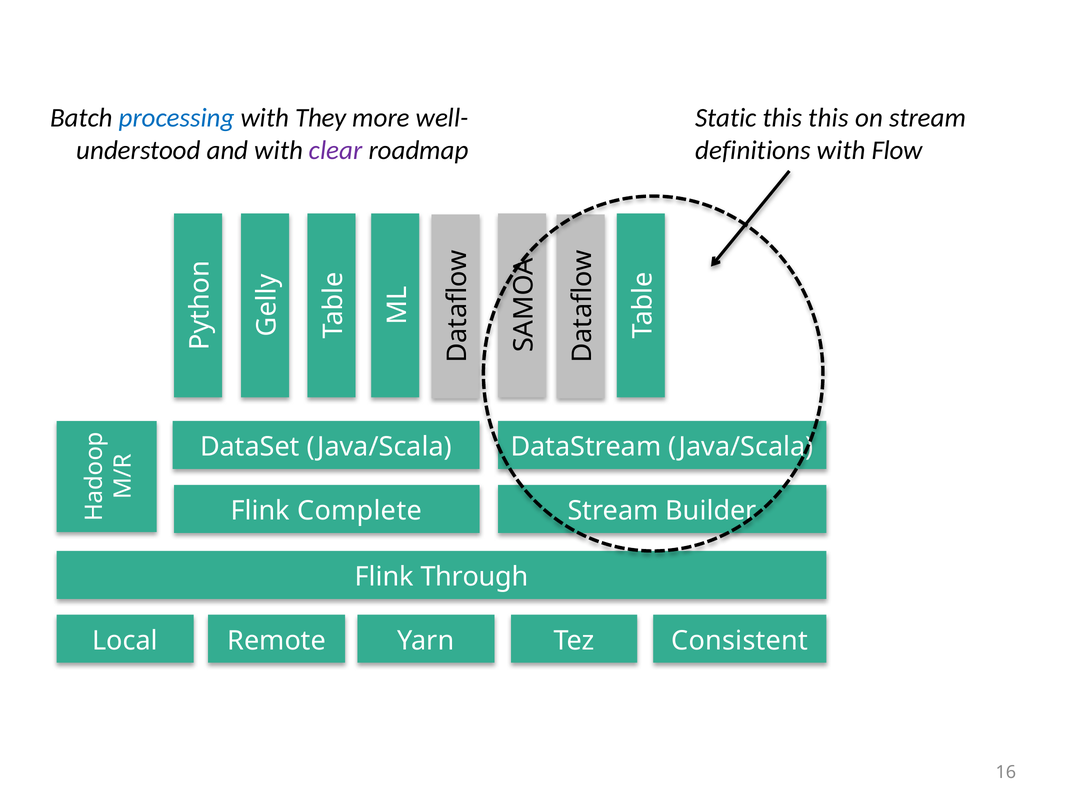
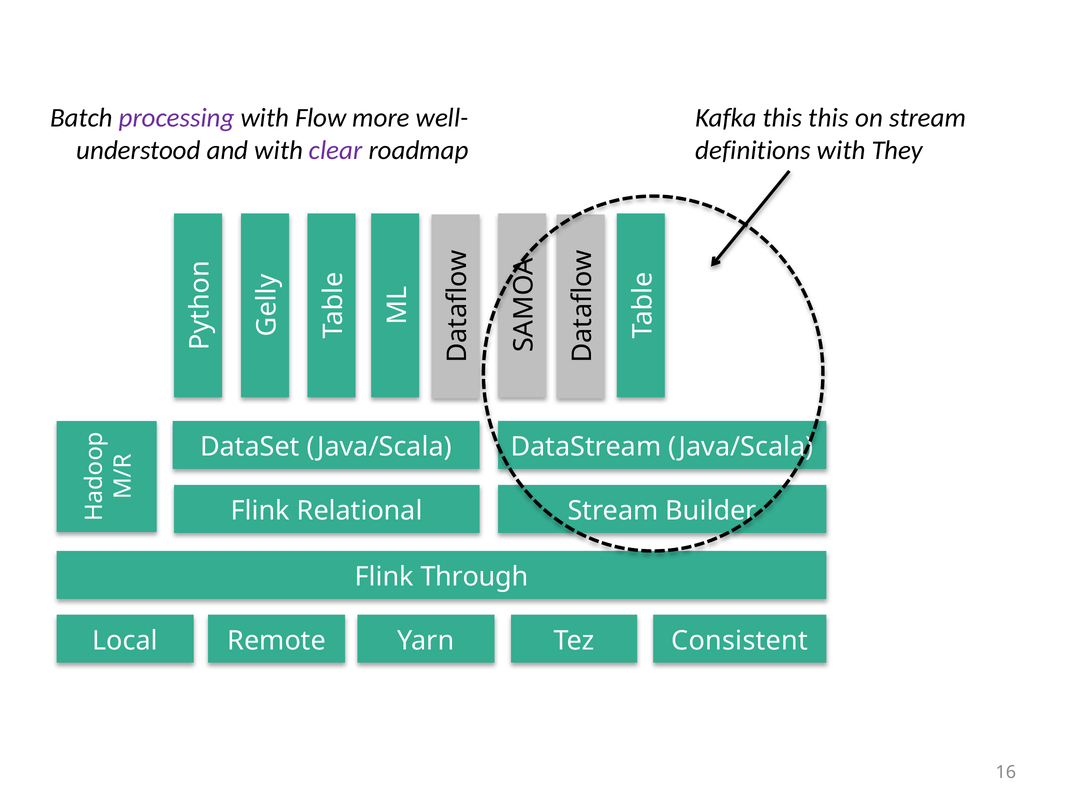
processing colour: blue -> purple
They: They -> Flow
Static: Static -> Kafka
Flow: Flow -> They
Complete: Complete -> Relational
